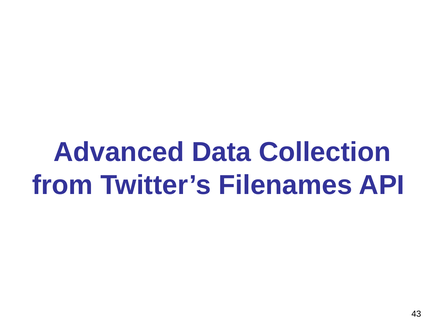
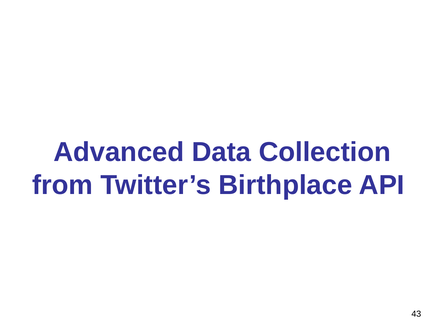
Filenames: Filenames -> Birthplace
